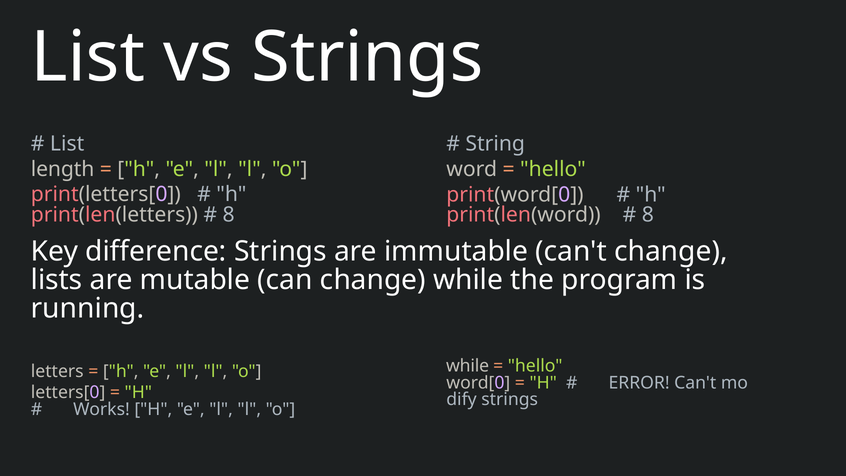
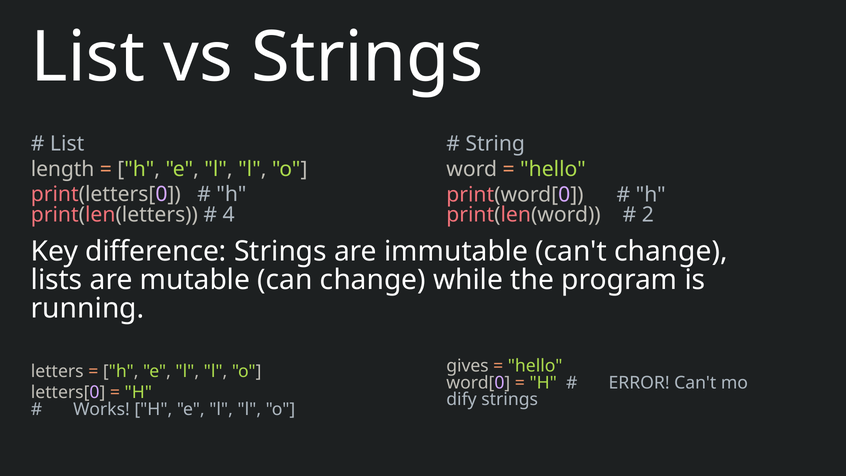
8 at (229, 215): 8 -> 4
8 at (648, 215): 8 -> 2
while at (468, 366): while -> gives
